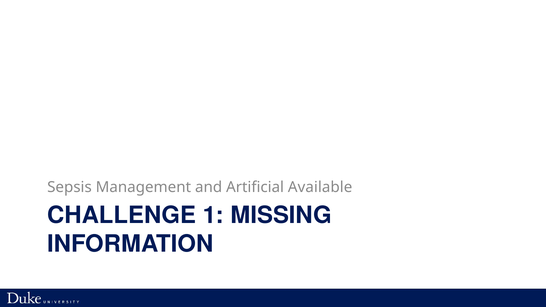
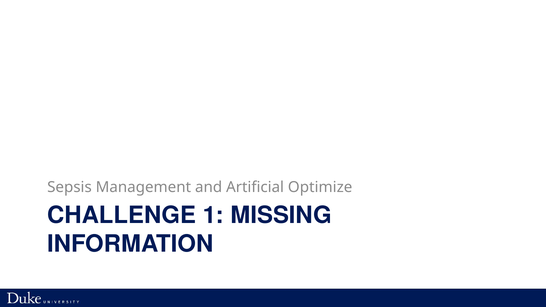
Available: Available -> Optimize
